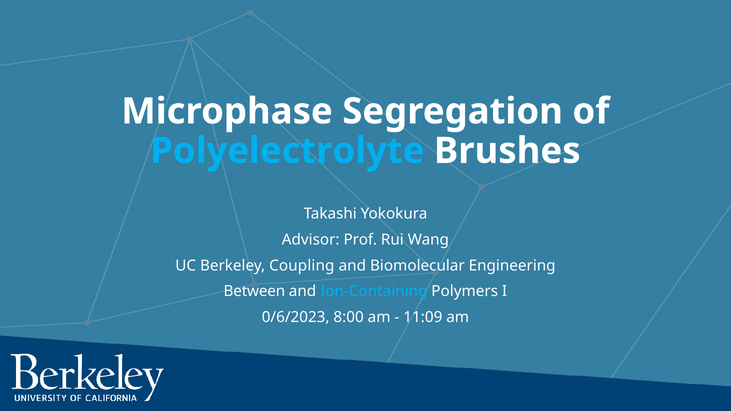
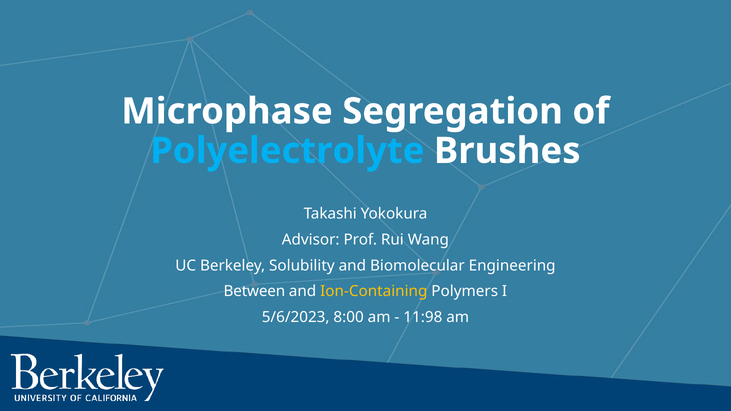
Coupling: Coupling -> Solubility
Ion-Containing colour: light blue -> yellow
0/6/2023: 0/6/2023 -> 5/6/2023
11:09: 11:09 -> 11:98
